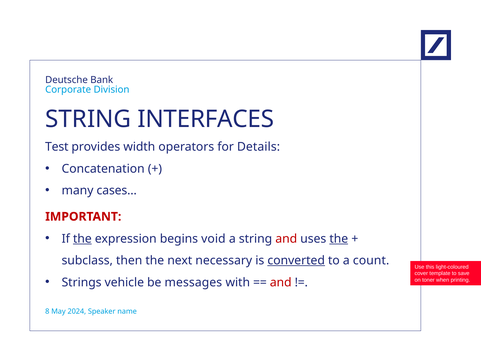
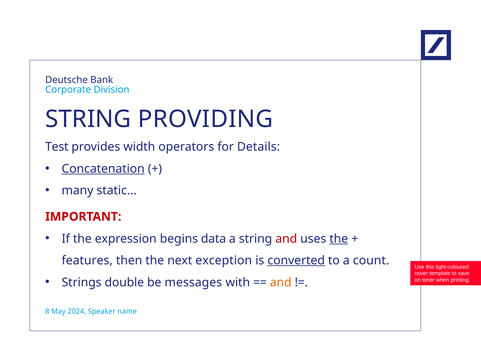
INTERFACES: INTERFACES -> PROVIDING
Concatenation underline: none -> present
cases: cases -> static
the at (82, 238) underline: present -> none
void: void -> data
subclass: subclass -> features
necessary: necessary -> exception
vehicle: vehicle -> double
and at (281, 282) colour: red -> orange
